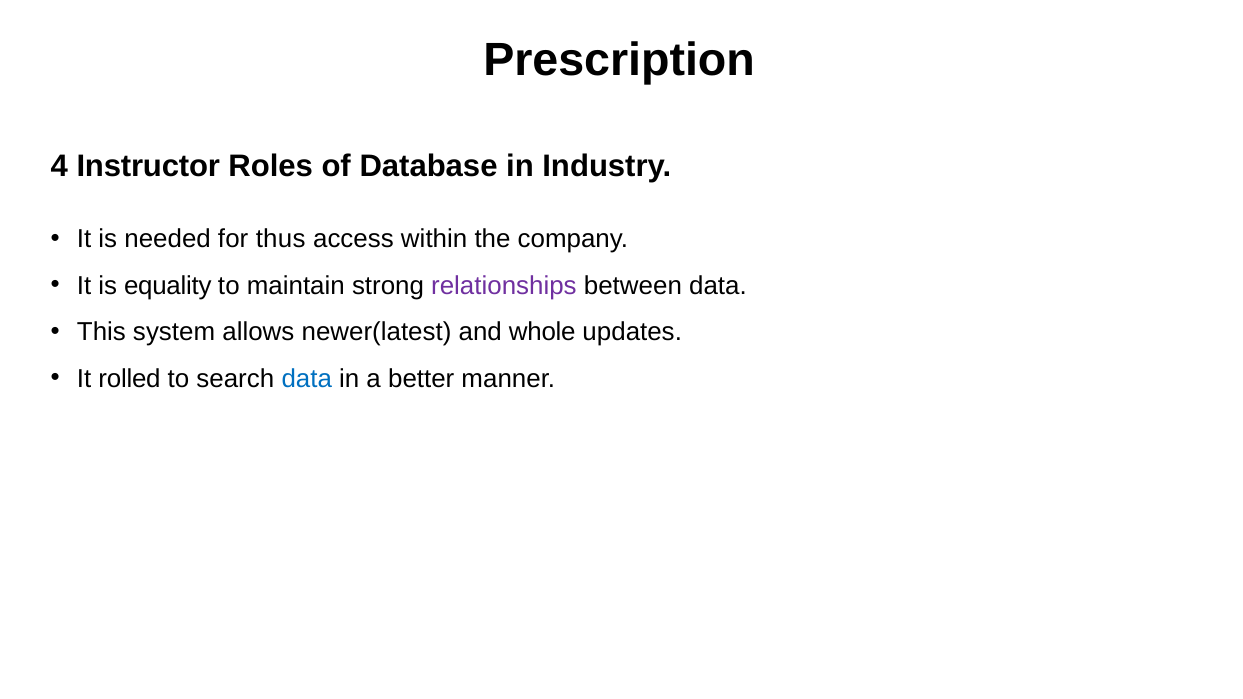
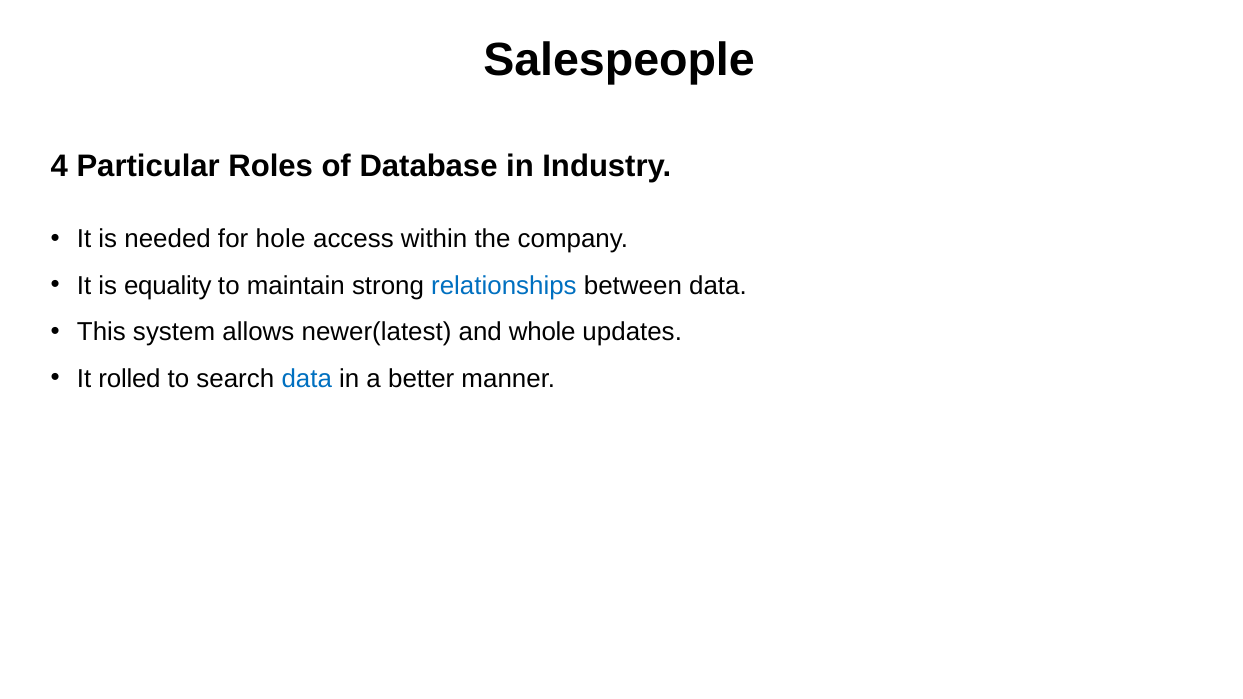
Prescription: Prescription -> Salespeople
Instructor: Instructor -> Particular
thus: thus -> hole
relationships colour: purple -> blue
